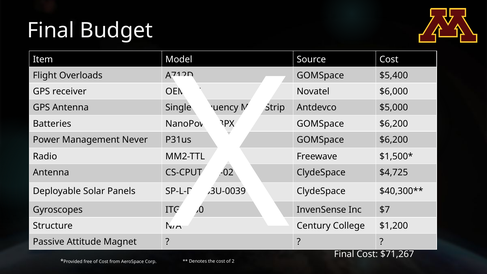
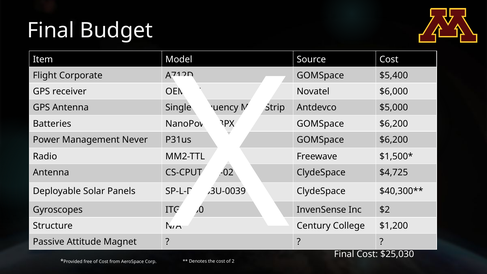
Overloads: Overloads -> Corporate
$7: $7 -> $2
$71,267: $71,267 -> $25,030
